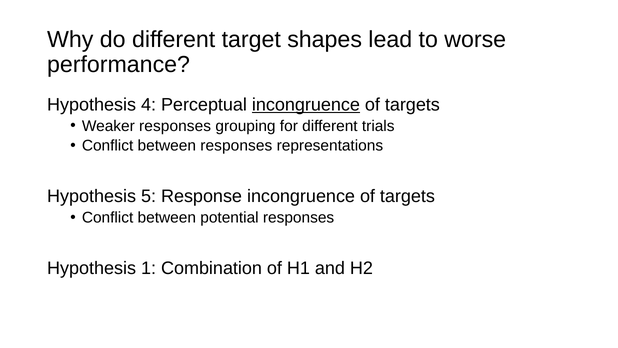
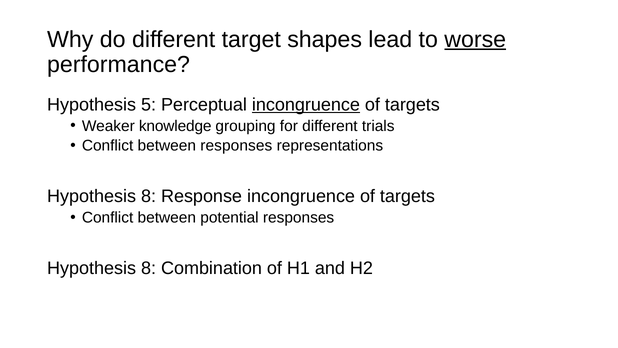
worse underline: none -> present
4: 4 -> 5
Weaker responses: responses -> knowledge
5 at (149, 196): 5 -> 8
1 at (149, 268): 1 -> 8
